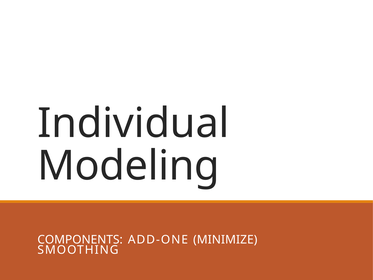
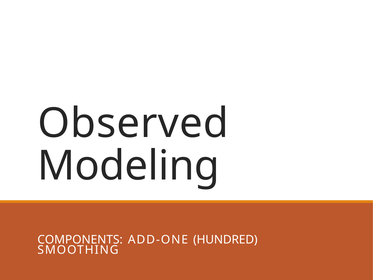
Individual: Individual -> Observed
MINIMIZE: MINIMIZE -> HUNDRED
